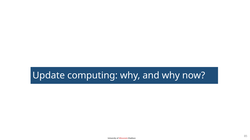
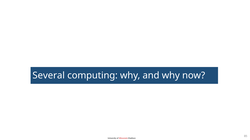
Update: Update -> Several
